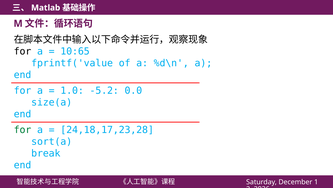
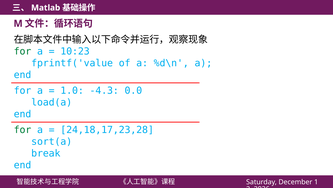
for at (23, 51) colour: black -> green
10:65: 10:65 -> 10:23
-5.2: -5.2 -> -4.3
size(a: size(a -> load(a
